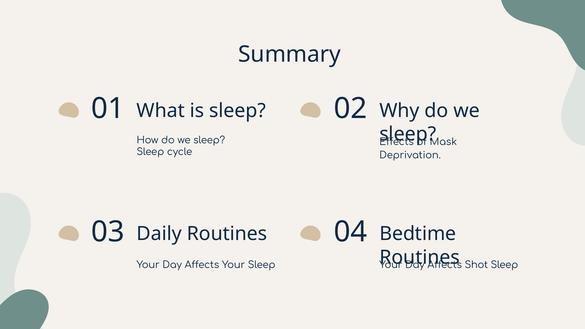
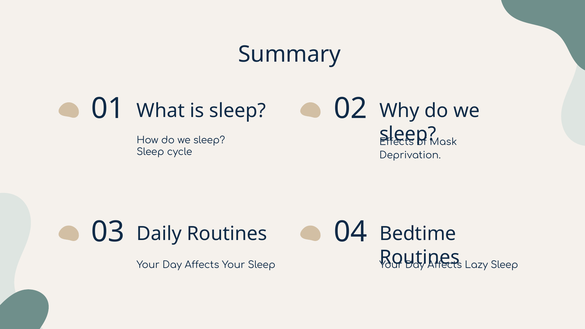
Shot: Shot -> Lazy
